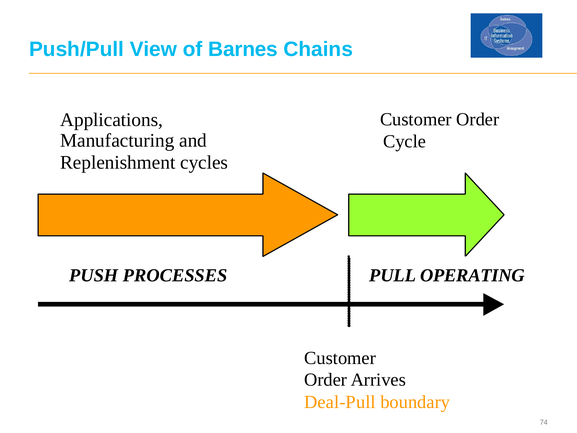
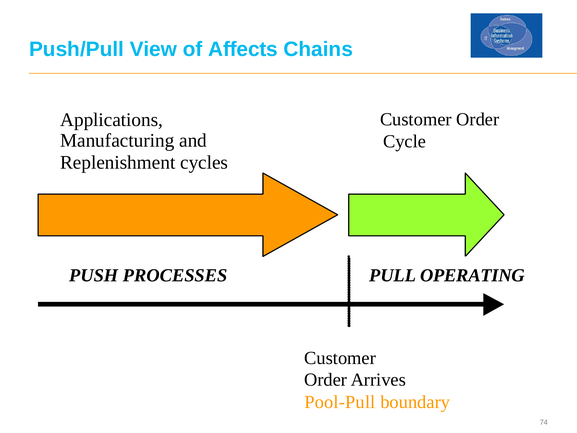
Barnes: Barnes -> Affects
Deal-Pull: Deal-Pull -> Pool-Pull
